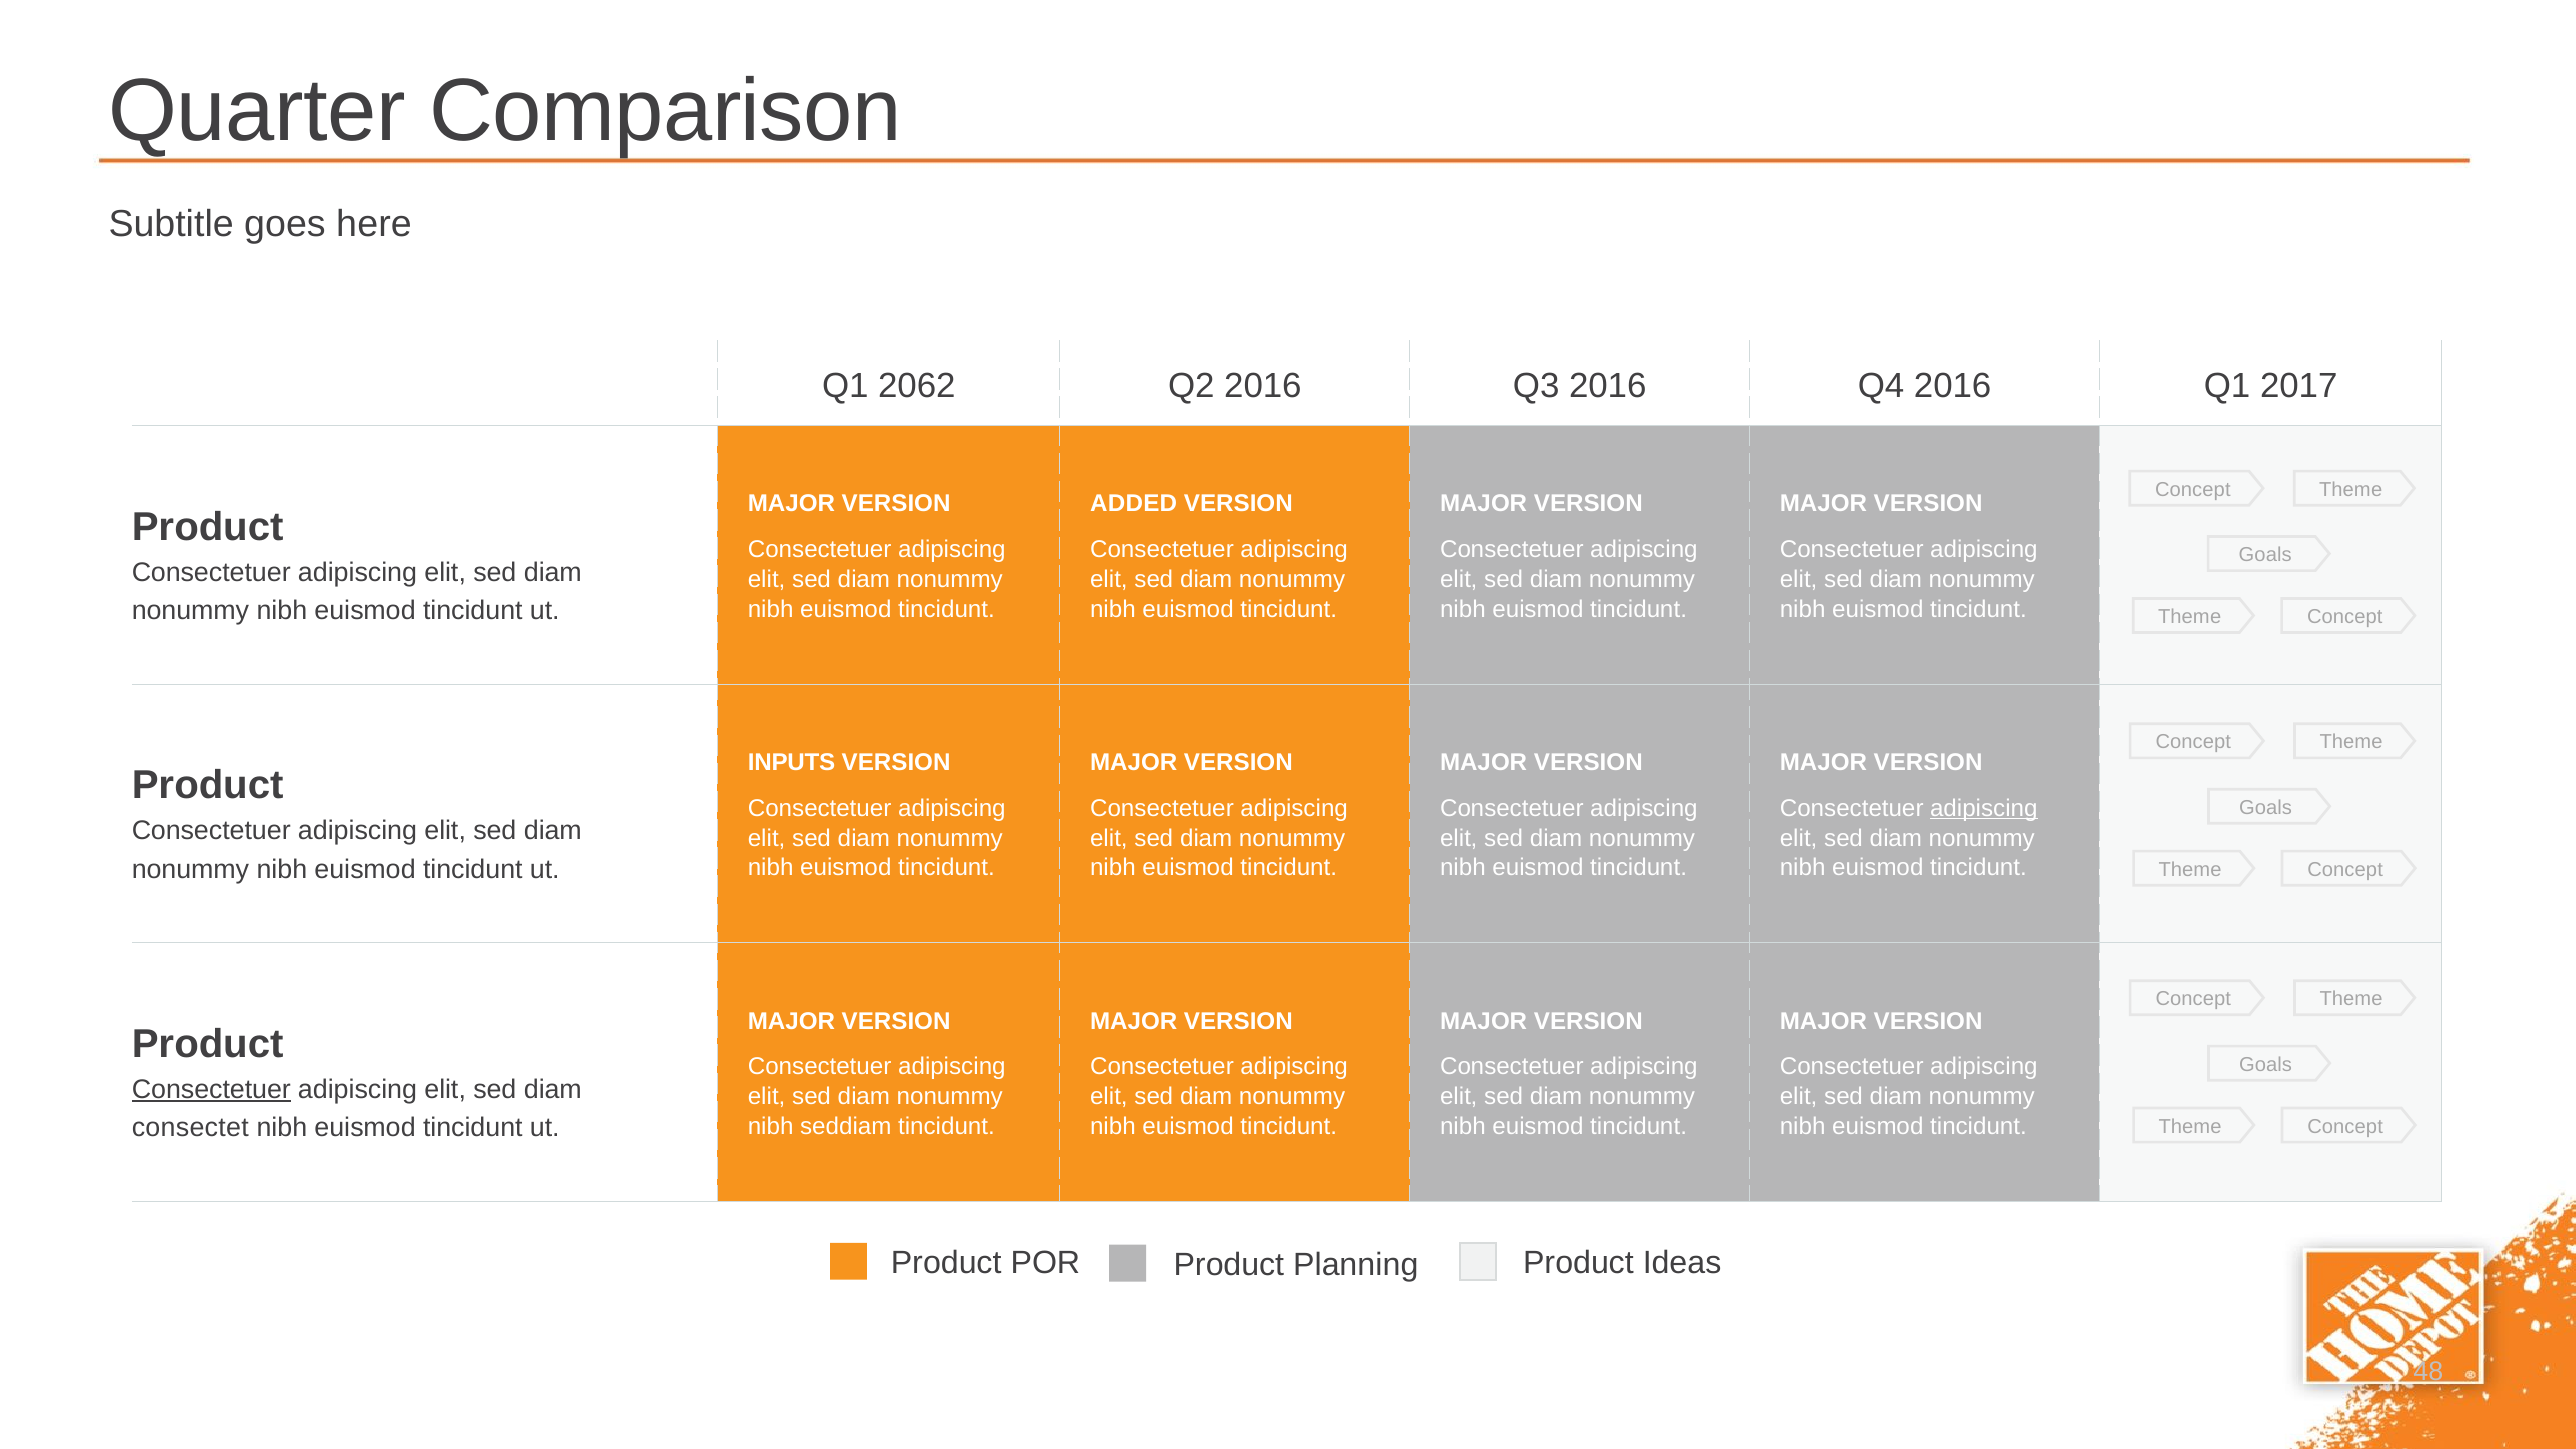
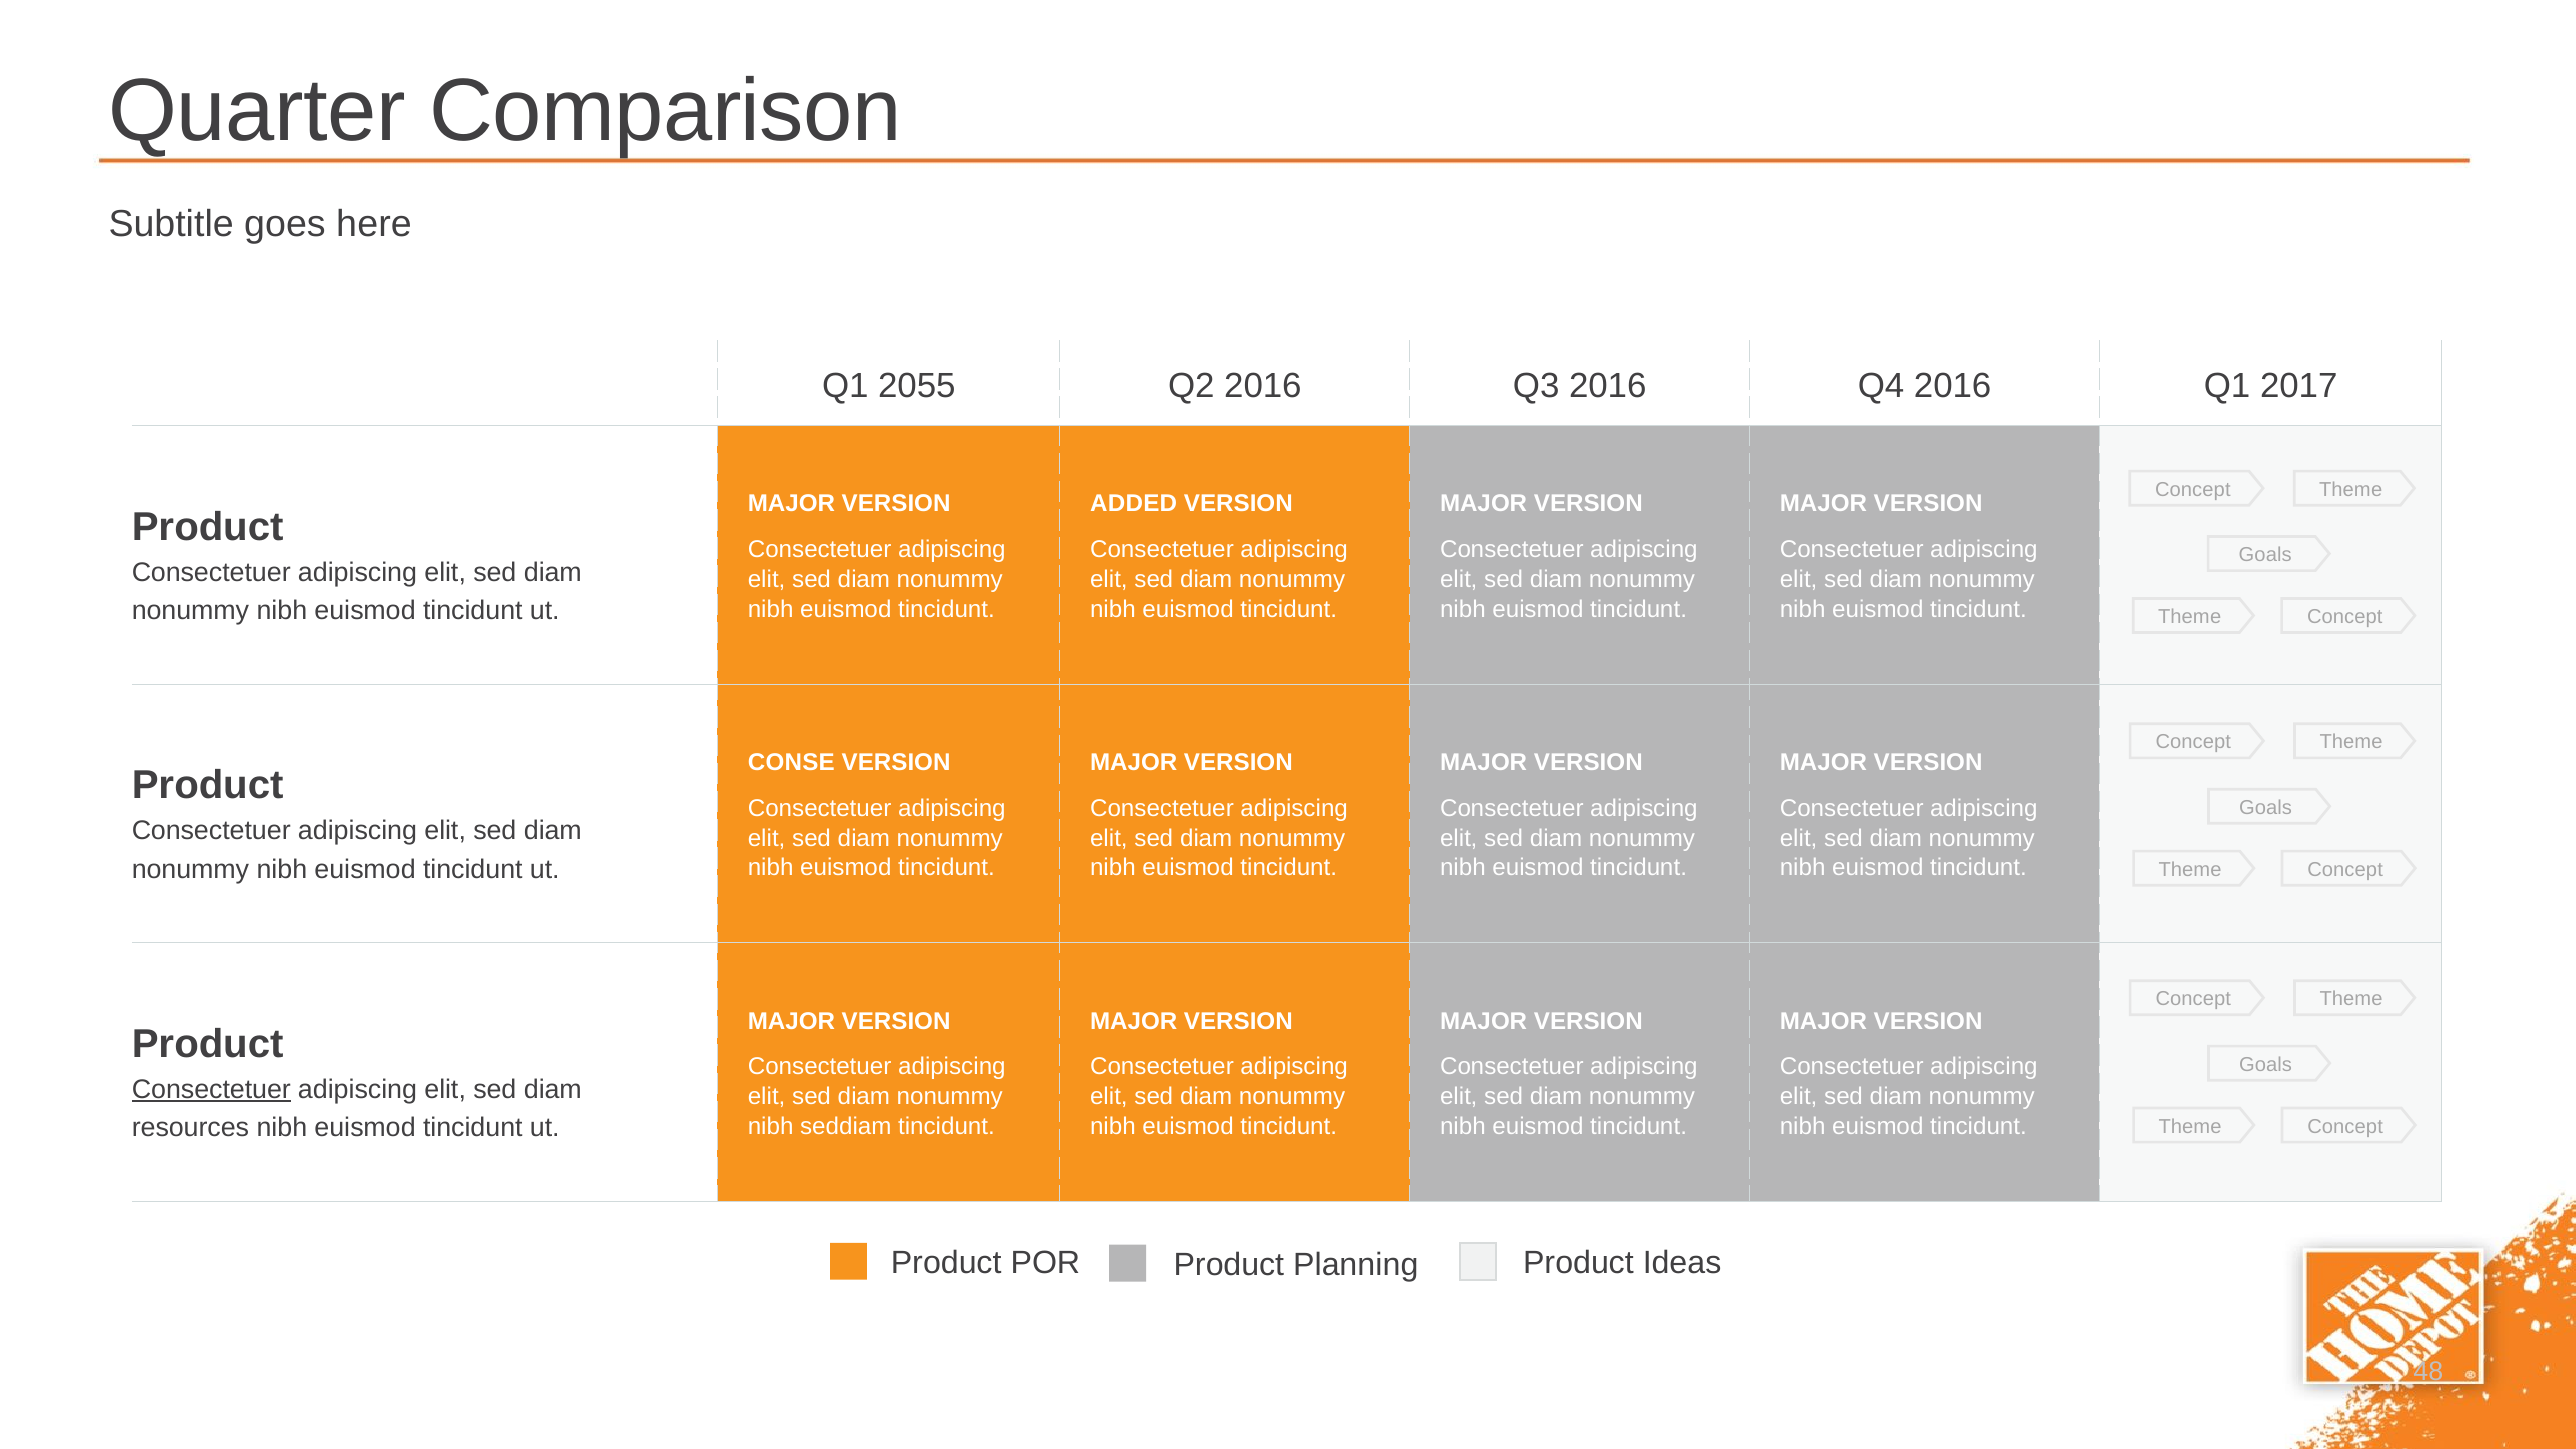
2062: 2062 -> 2055
INPUTS: INPUTS -> CONSE
adipiscing at (1984, 808) underline: present -> none
consectet: consectet -> resources
